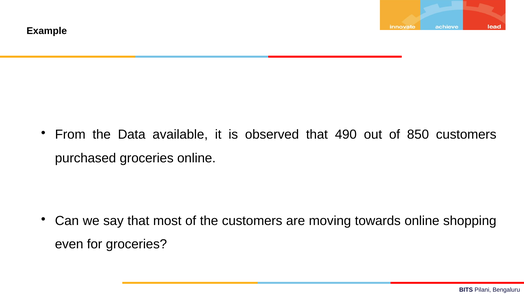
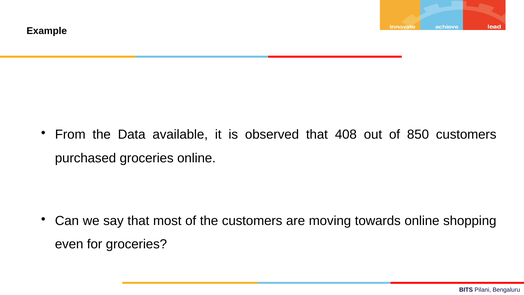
490: 490 -> 408
